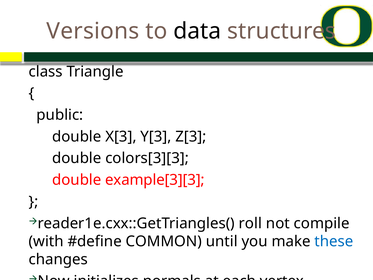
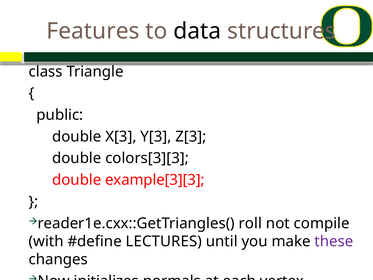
Versions: Versions -> Features
COMMON: COMMON -> LECTURES
these colour: blue -> purple
